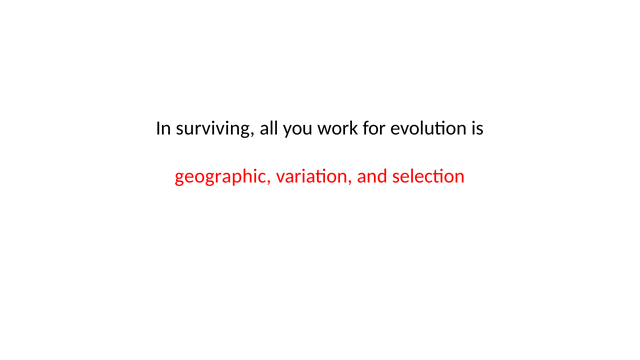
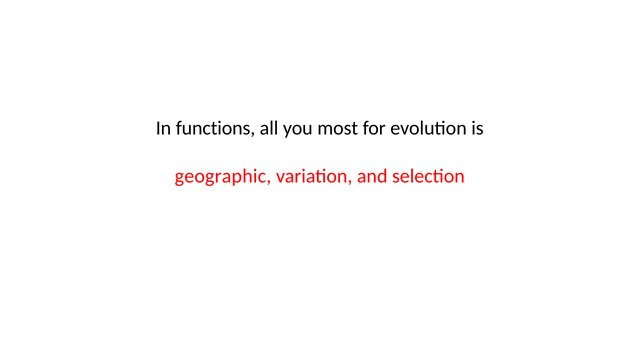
surviving: surviving -> functions
work: work -> most
